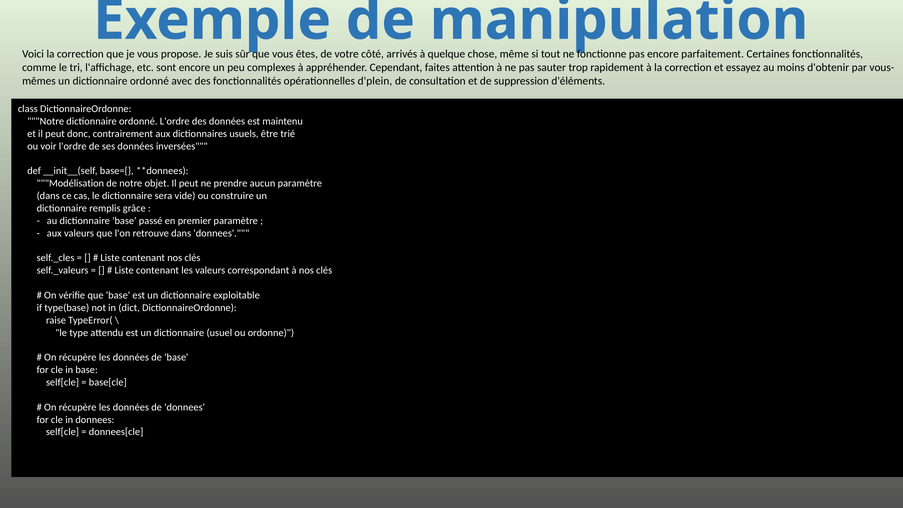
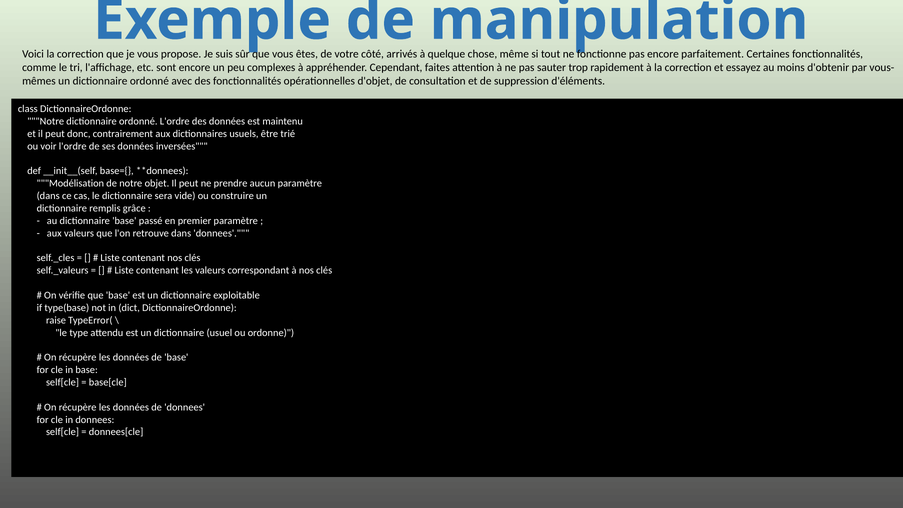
d'plein: d'plein -> d'objet
